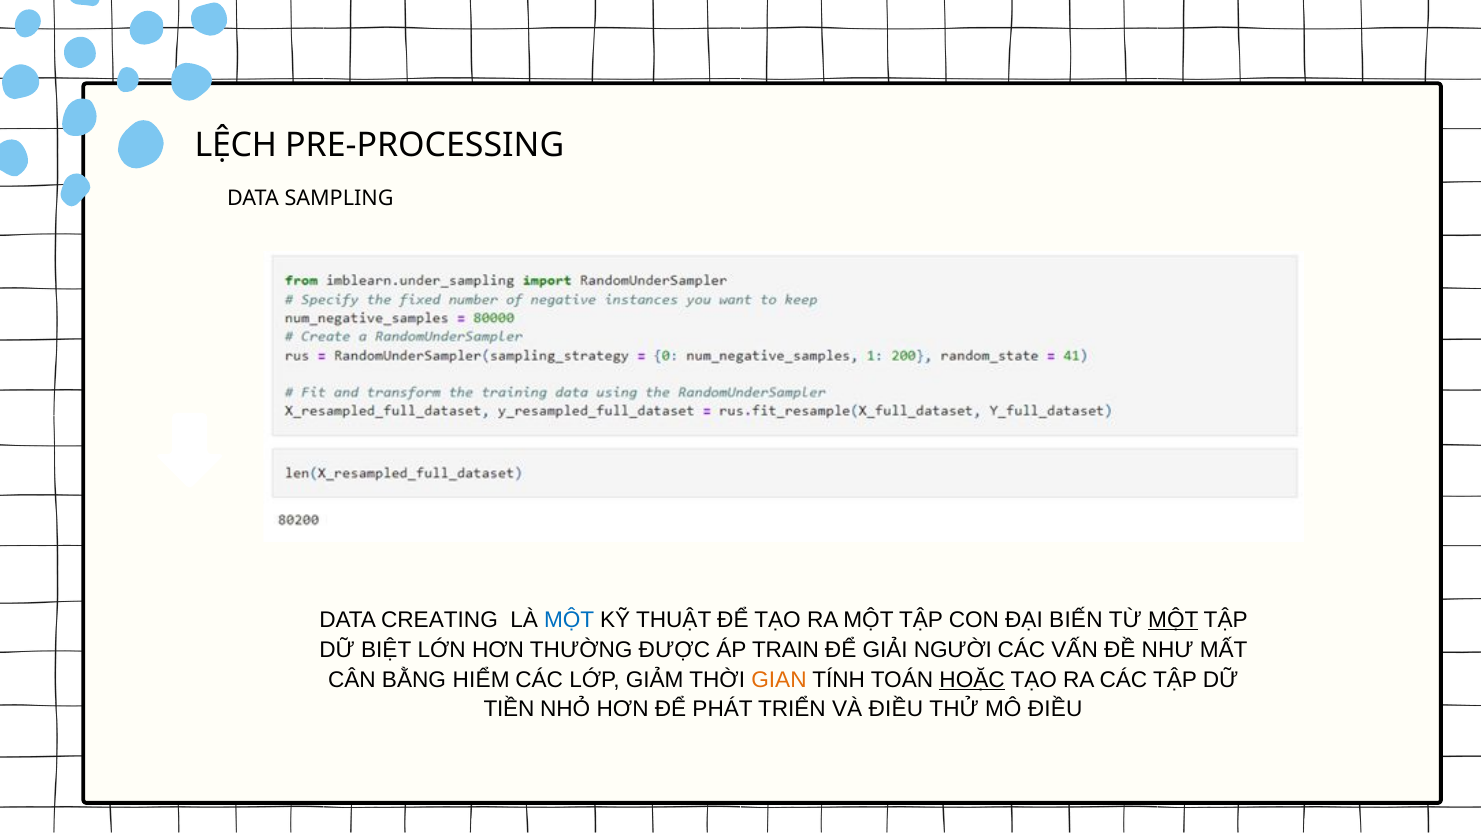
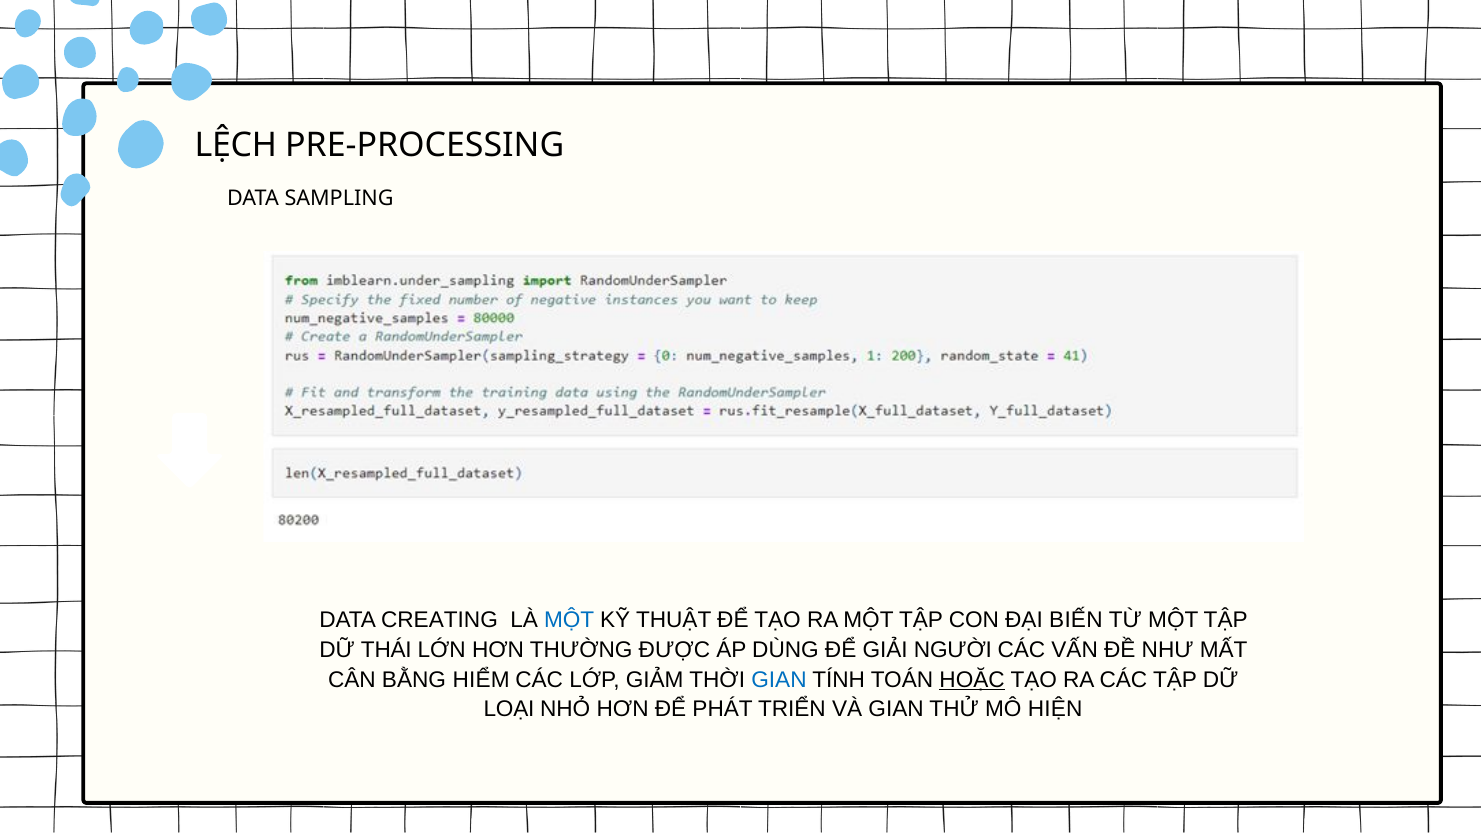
MỘT at (1173, 620) underline: present -> none
BIỆT: BIỆT -> THÁI
TRAIN: TRAIN -> DÙNG
GIAN at (779, 680) colour: orange -> blue
TIỀN: TIỀN -> LOẠI
VÀ ĐIỀU: ĐIỀU -> GIAN
MÔ ĐIỀU: ĐIỀU -> HIỆN
